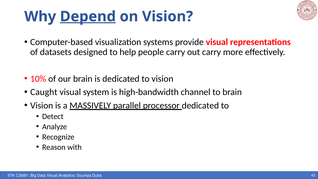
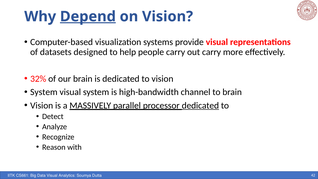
10%: 10% -> 32%
Caught at (44, 92): Caught -> System
dedicated at (200, 105) underline: none -> present
